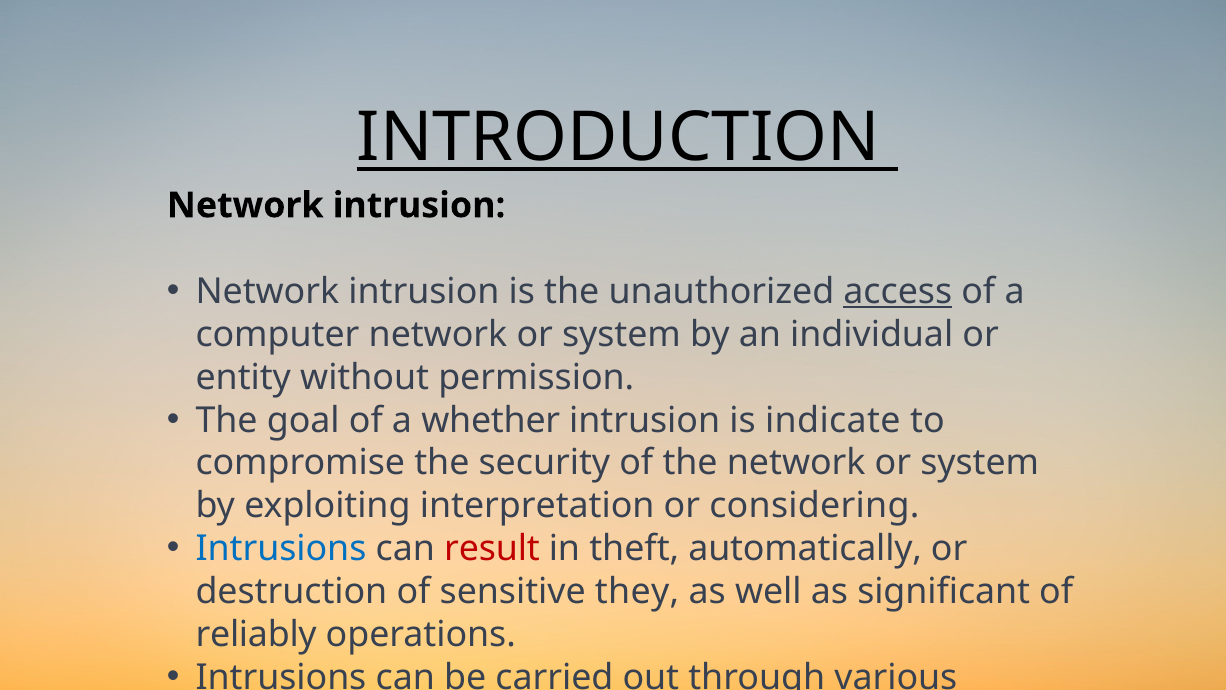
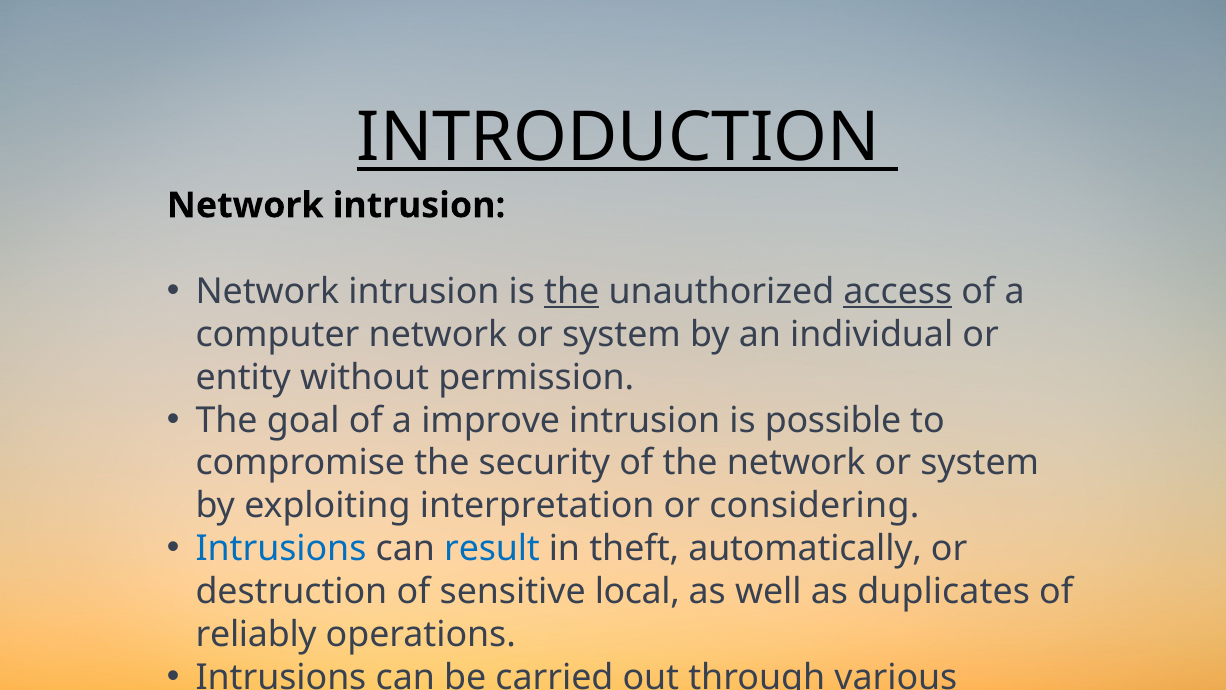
the at (572, 291) underline: none -> present
whether: whether -> improve
indicate: indicate -> possible
result colour: red -> blue
they: they -> local
significant: significant -> duplicates
